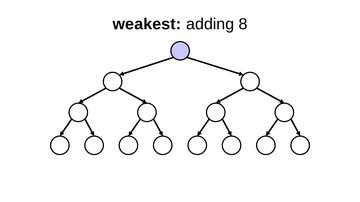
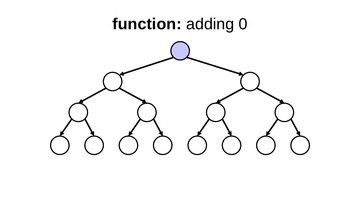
weakest: weakest -> function
adding 8: 8 -> 0
